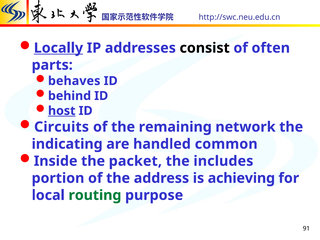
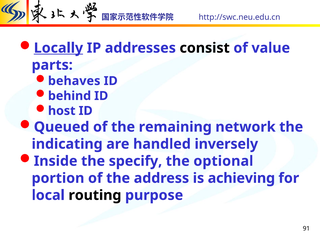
often: often -> value
host underline: present -> none
Circuits: Circuits -> Queued
common: common -> inversely
packet: packet -> specify
includes: includes -> optional
routing colour: green -> black
